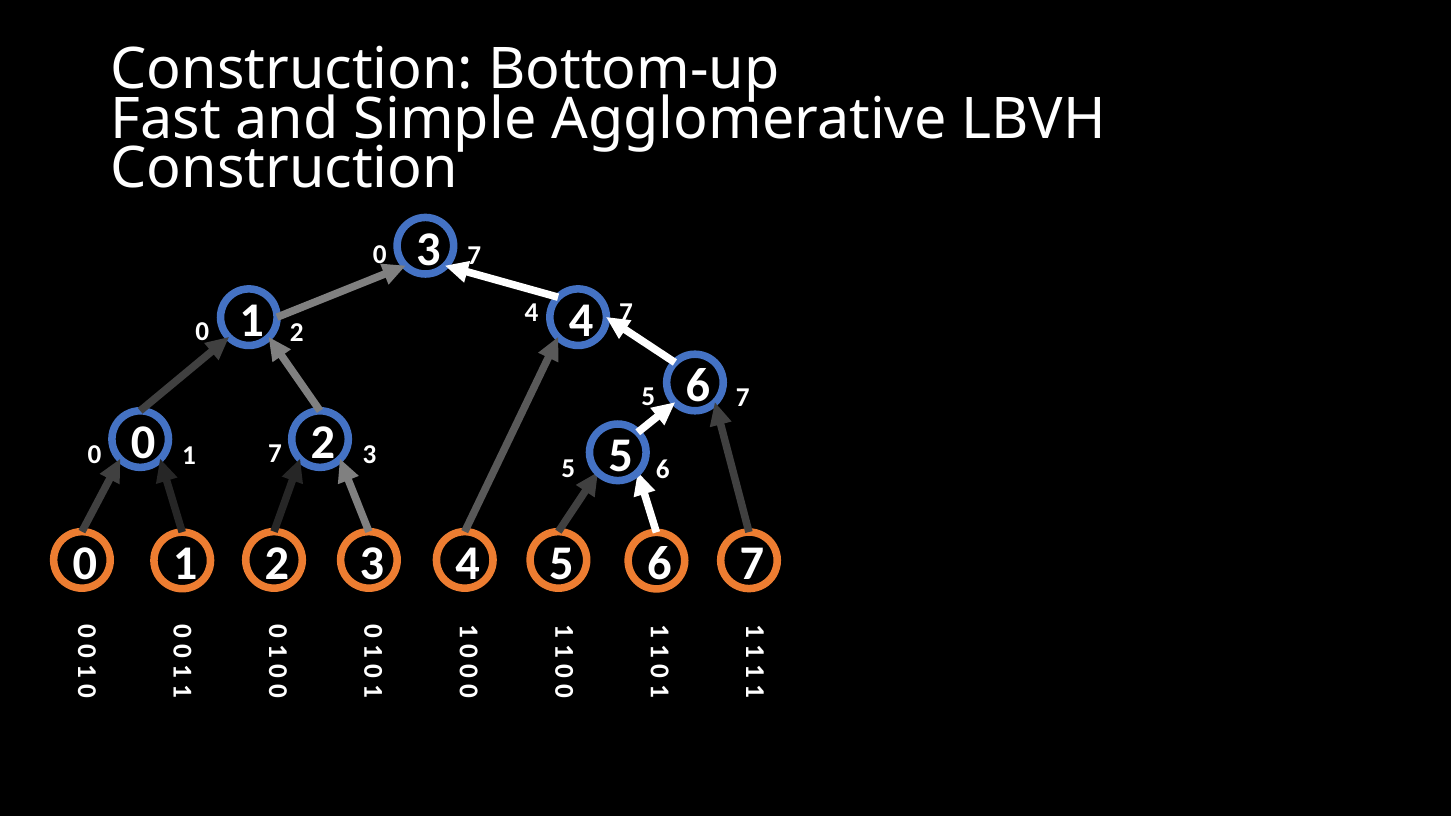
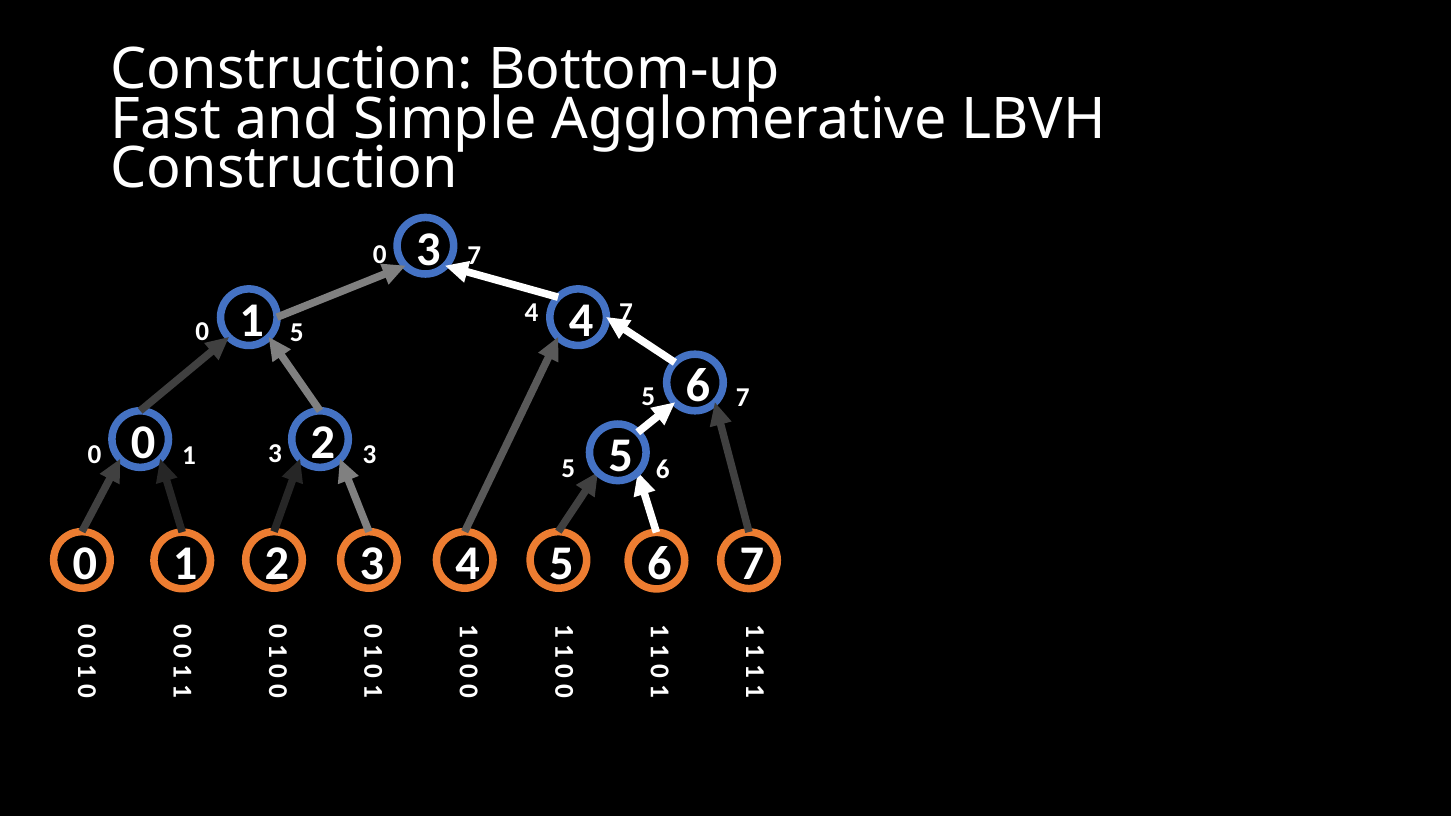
2 at (297, 332): 2 -> 5
7 at (275, 454): 7 -> 3
